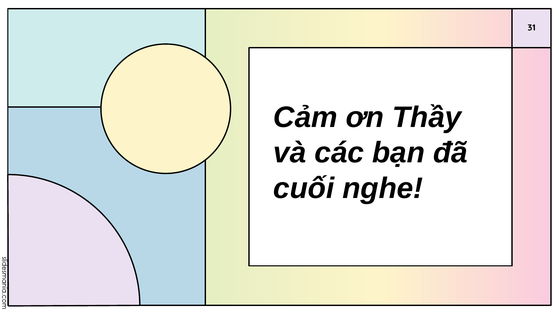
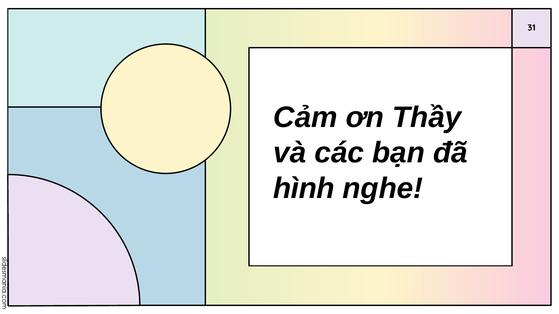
cuối: cuối -> hình
